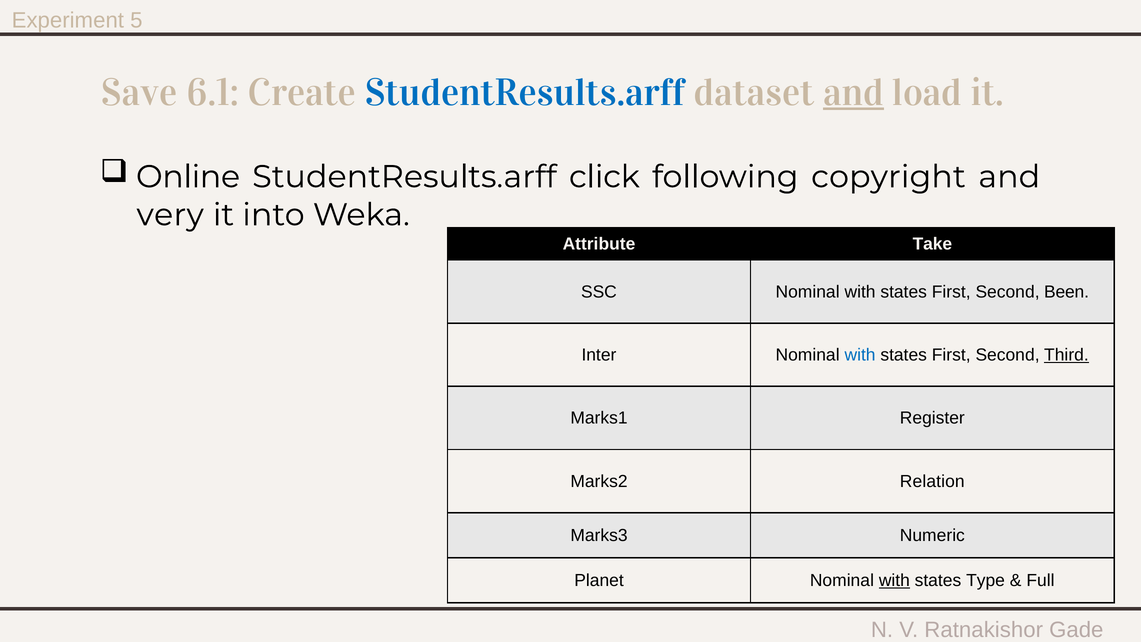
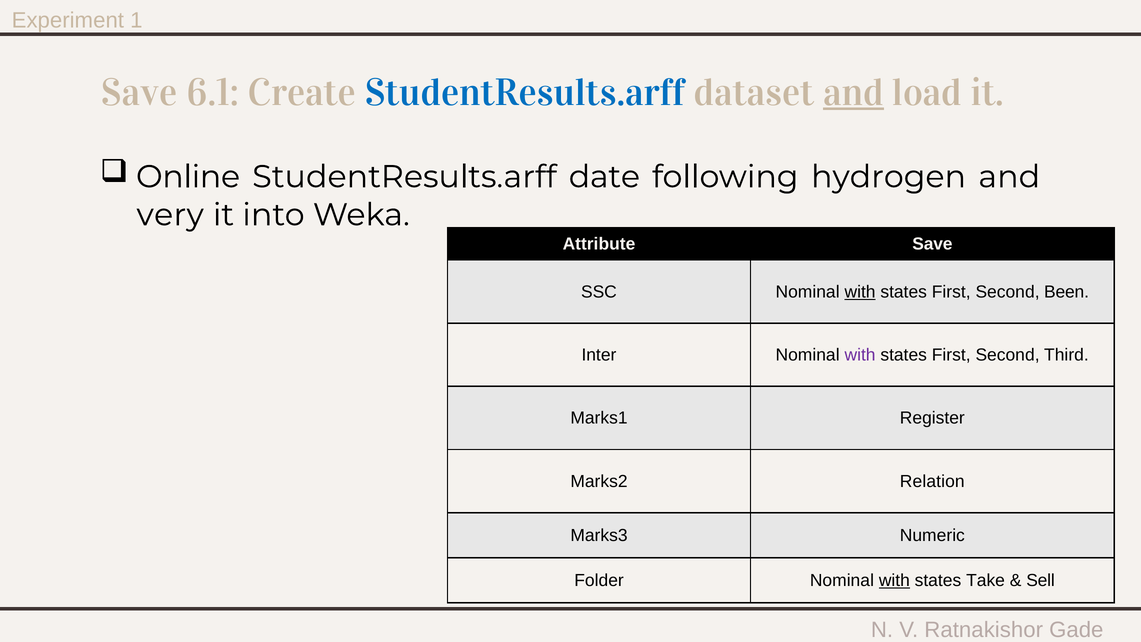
5: 5 -> 1
click: click -> date
copyright: copyright -> hydrogen
Attribute Take: Take -> Save
with at (860, 292) underline: none -> present
with at (860, 355) colour: blue -> purple
Third underline: present -> none
Planet: Planet -> Folder
Type: Type -> Take
Full: Full -> Sell
